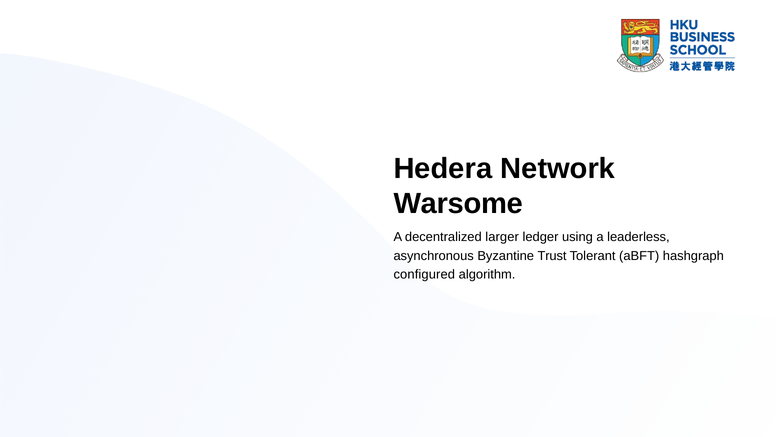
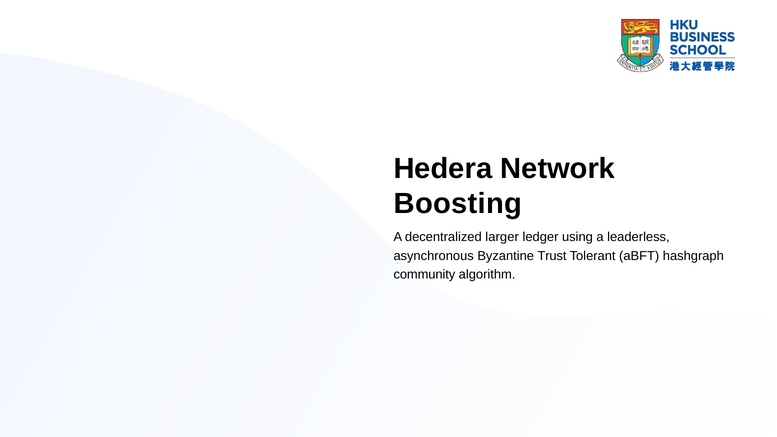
Warsome: Warsome -> Boosting
configured: configured -> community
